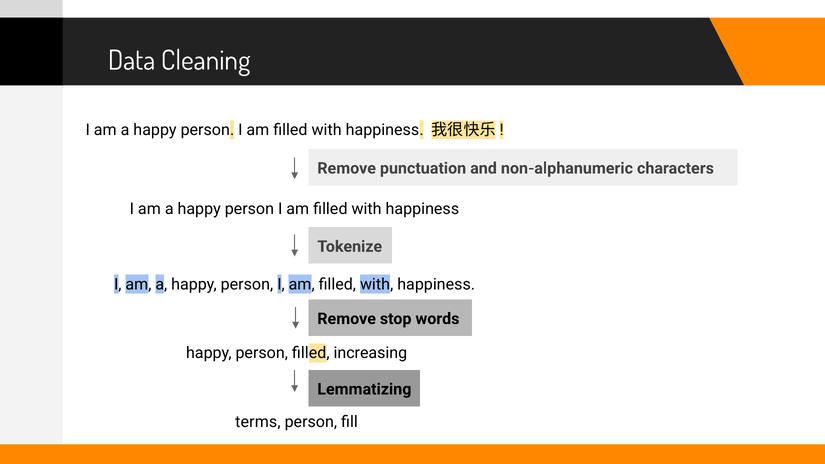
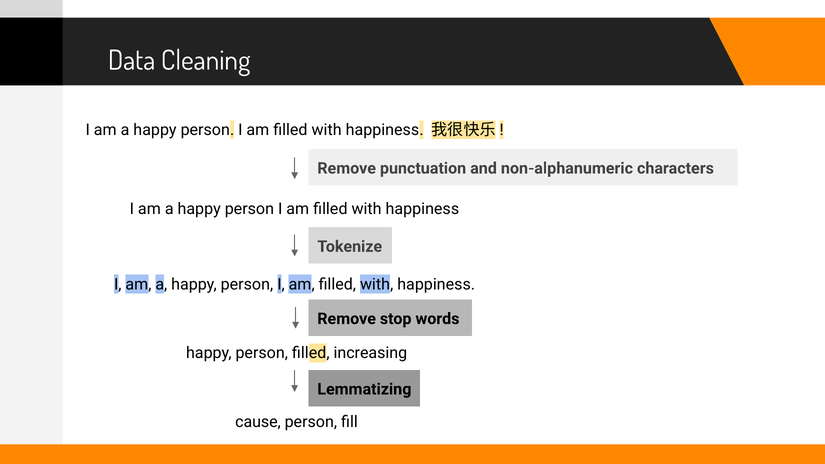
terms: terms -> cause
